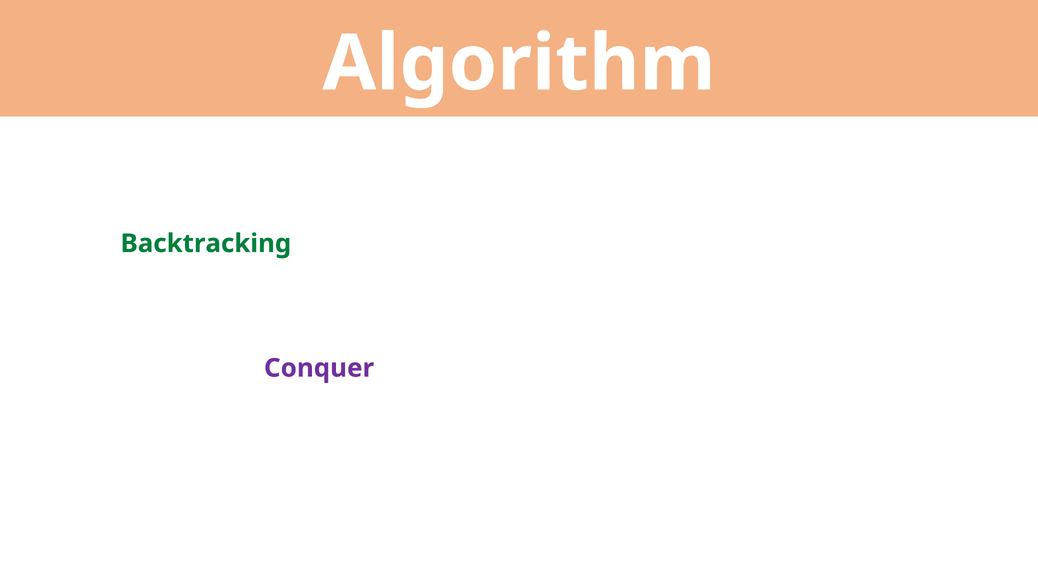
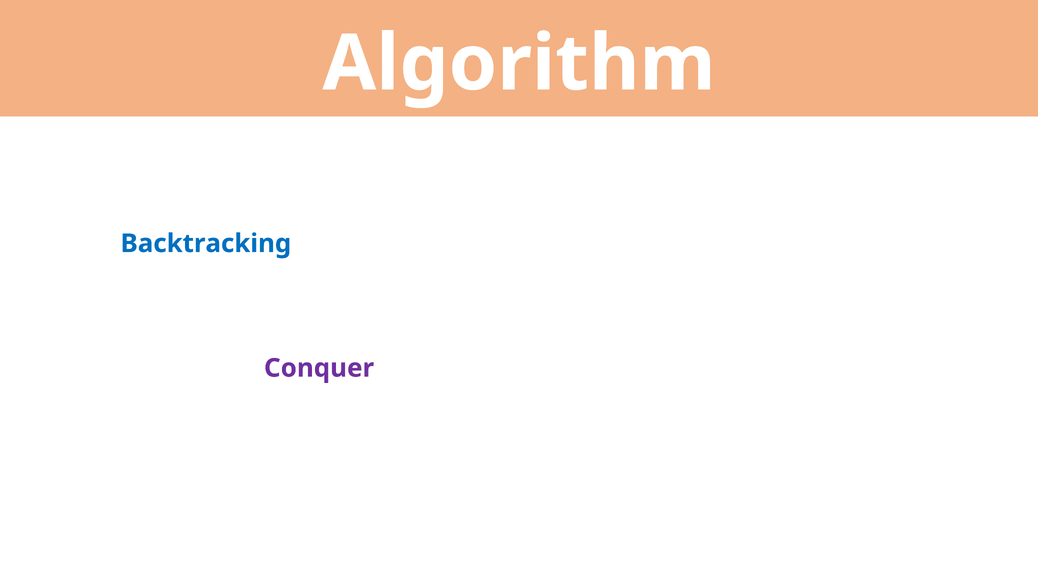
Backtracking colour: green -> blue
